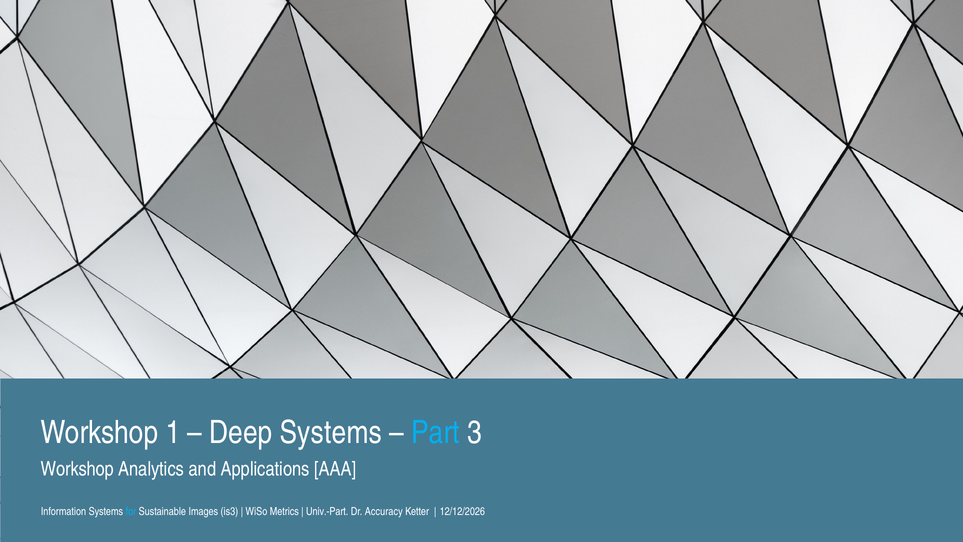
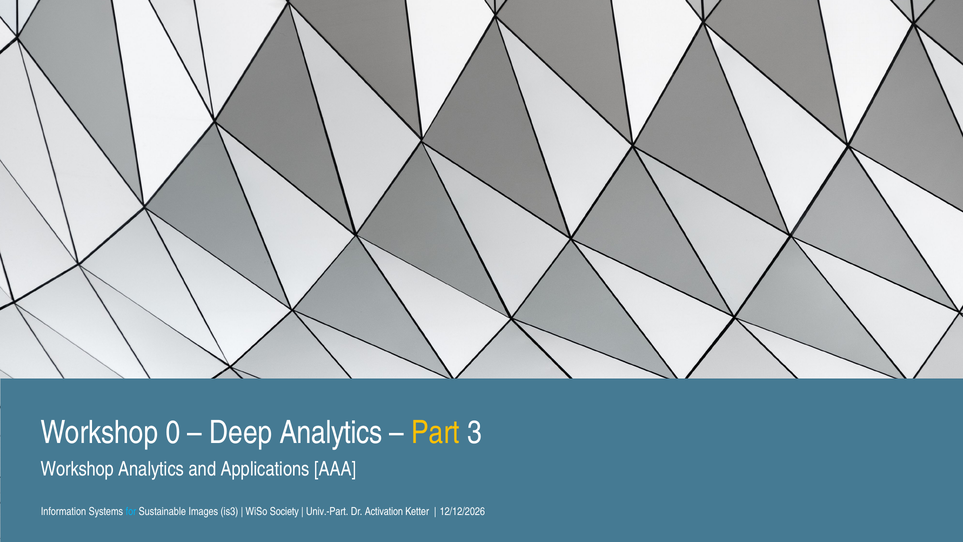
1: 1 -> 0
Deep Systems: Systems -> Analytics
Part colour: light blue -> yellow
Metrics: Metrics -> Society
Accuracy: Accuracy -> Activation
